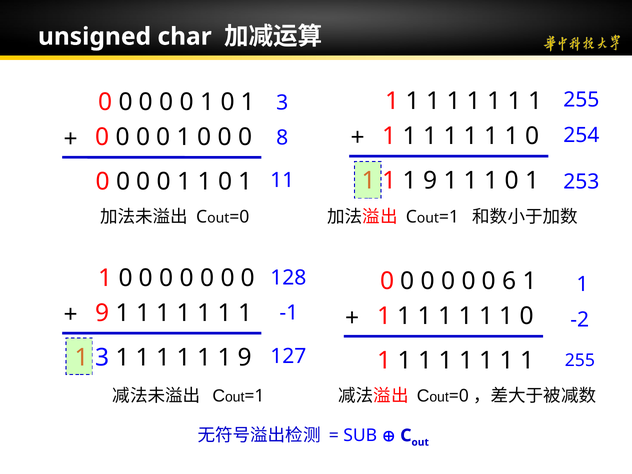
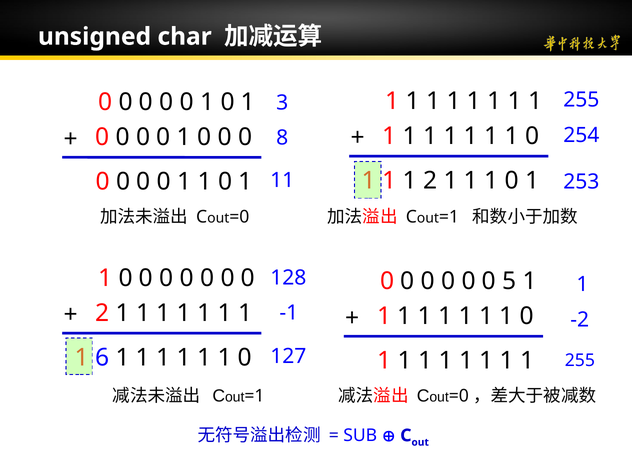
9 at (430, 181): 9 -> 2
6: 6 -> 5
9 at (102, 313): 9 -> 2
3 at (102, 358): 3 -> 6
9 at (245, 358): 9 -> 0
